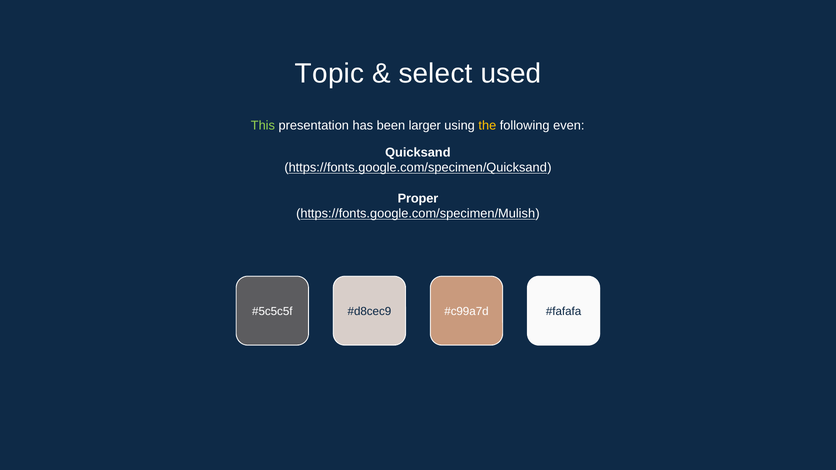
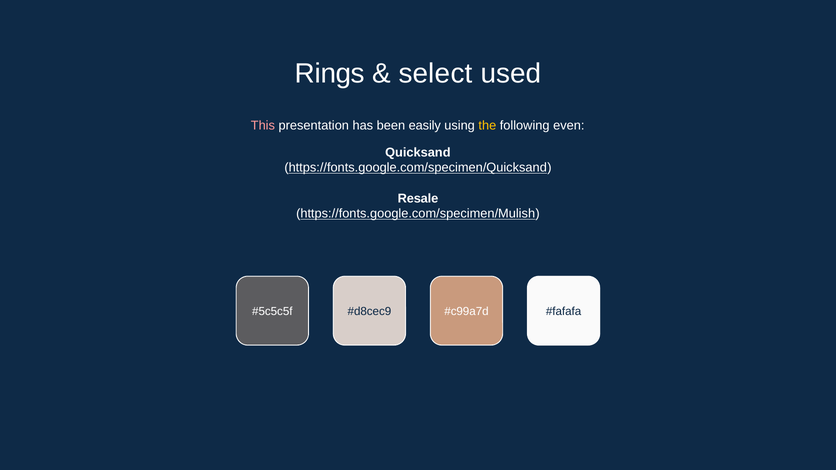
Topic: Topic -> Rings
This colour: light green -> pink
larger: larger -> easily
Proper: Proper -> Resale
